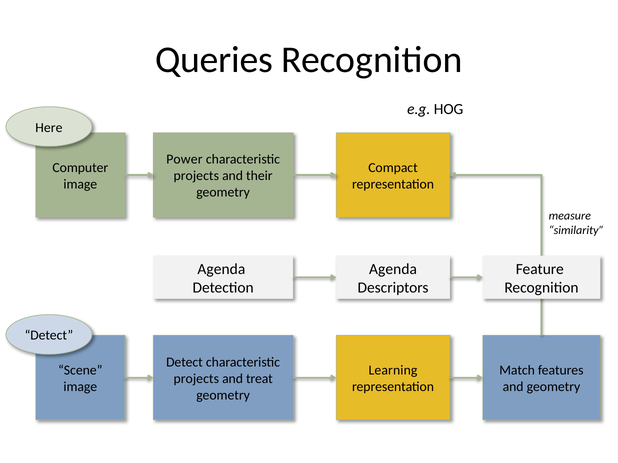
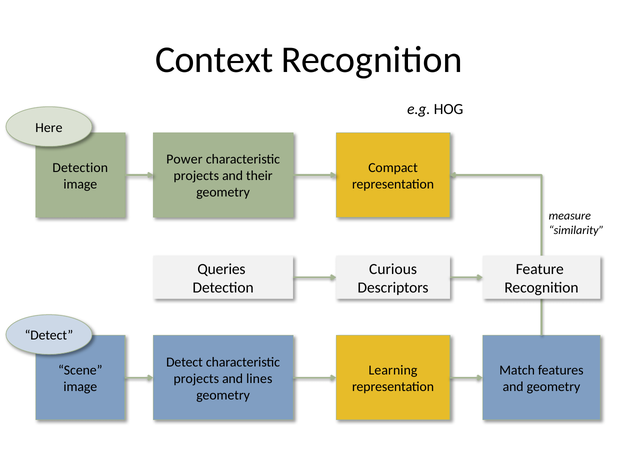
Queries: Queries -> Context
Computer at (80, 168): Computer -> Detection
Agenda at (221, 269): Agenda -> Queries
Agenda at (393, 269): Agenda -> Curious
treat: treat -> lines
